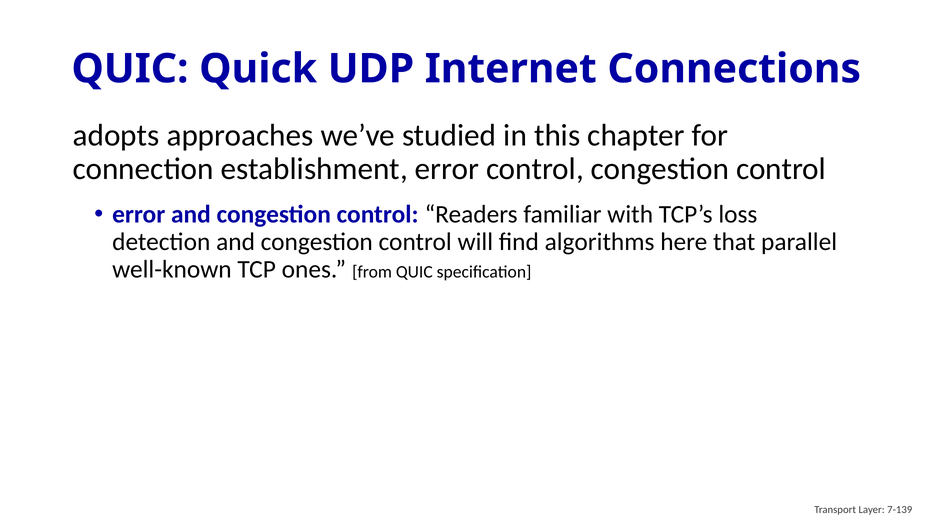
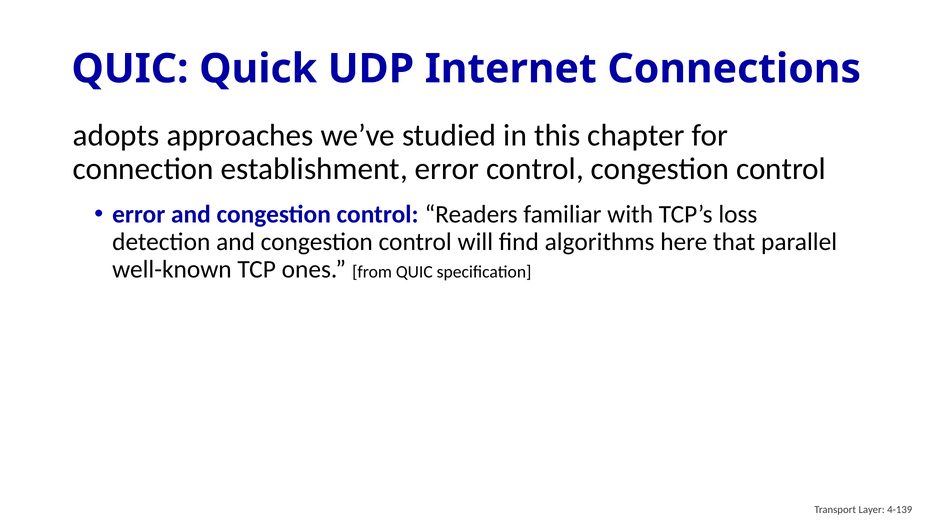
7-139: 7-139 -> 4-139
